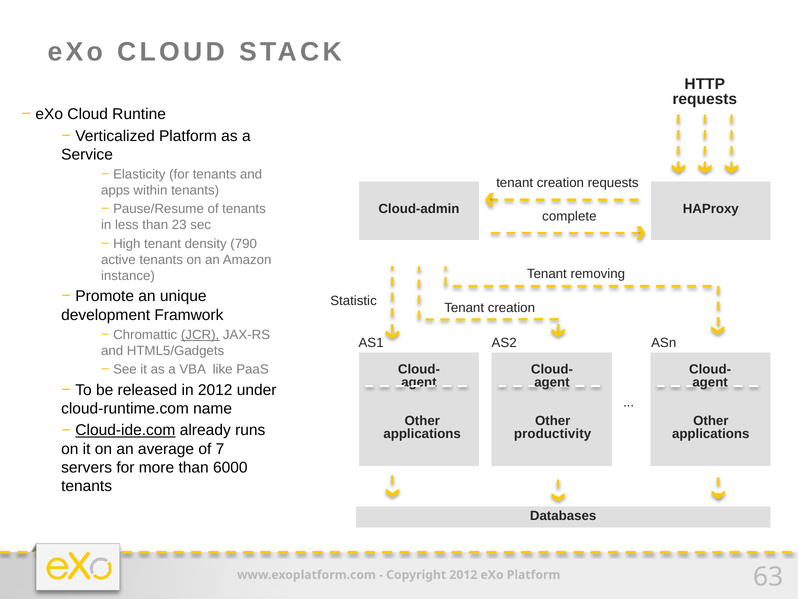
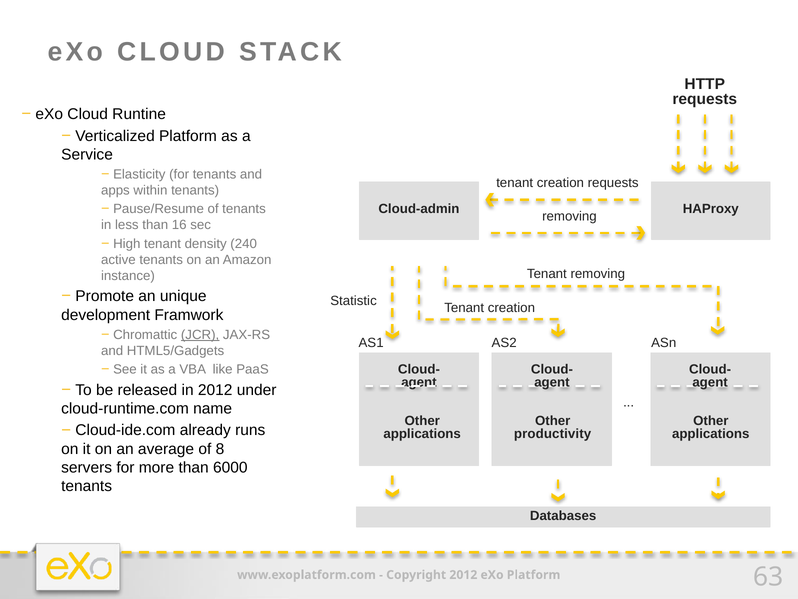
complete at (569, 216): complete -> removing
23: 23 -> 16
790: 790 -> 240
Cloud-ide.com underline: present -> none
7: 7 -> 8
